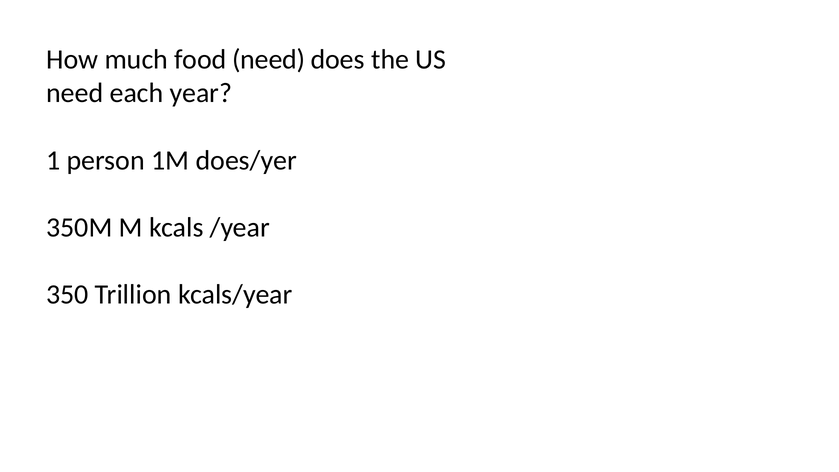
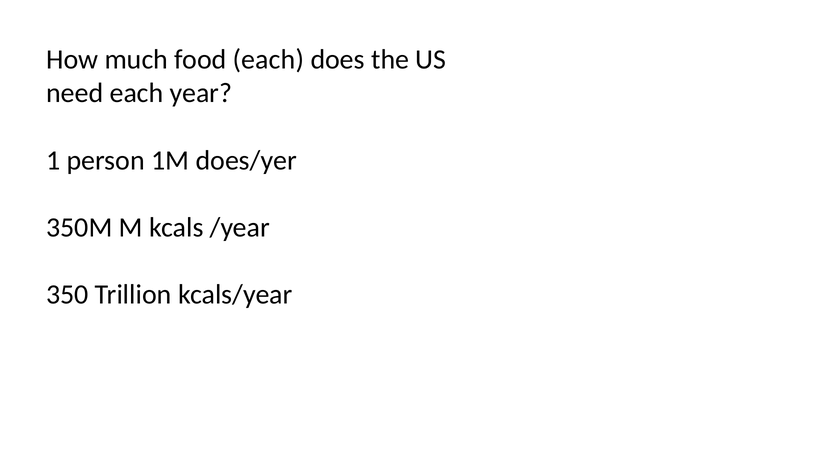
food need: need -> each
